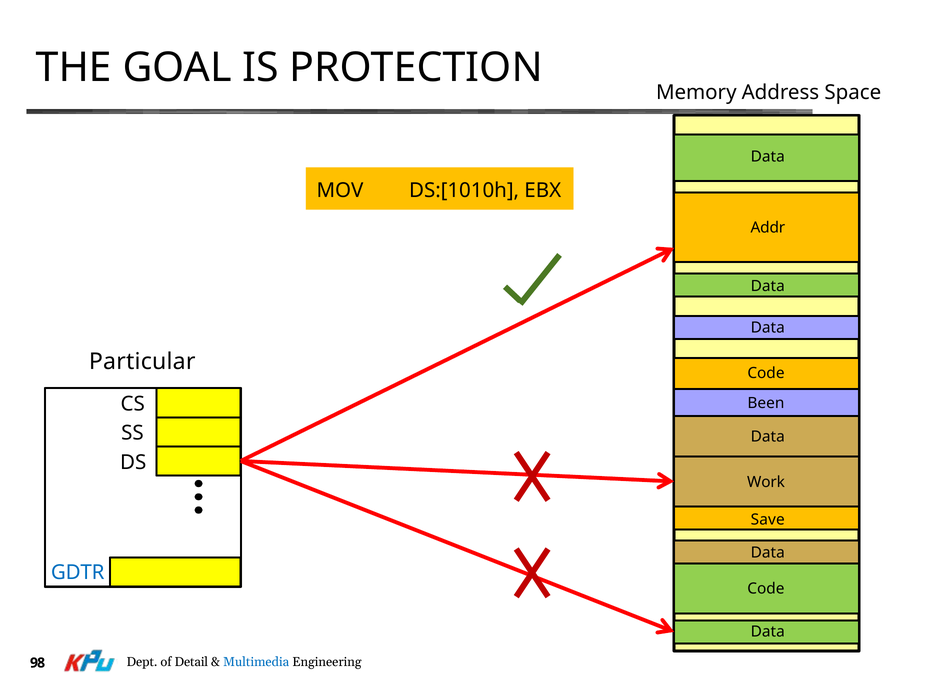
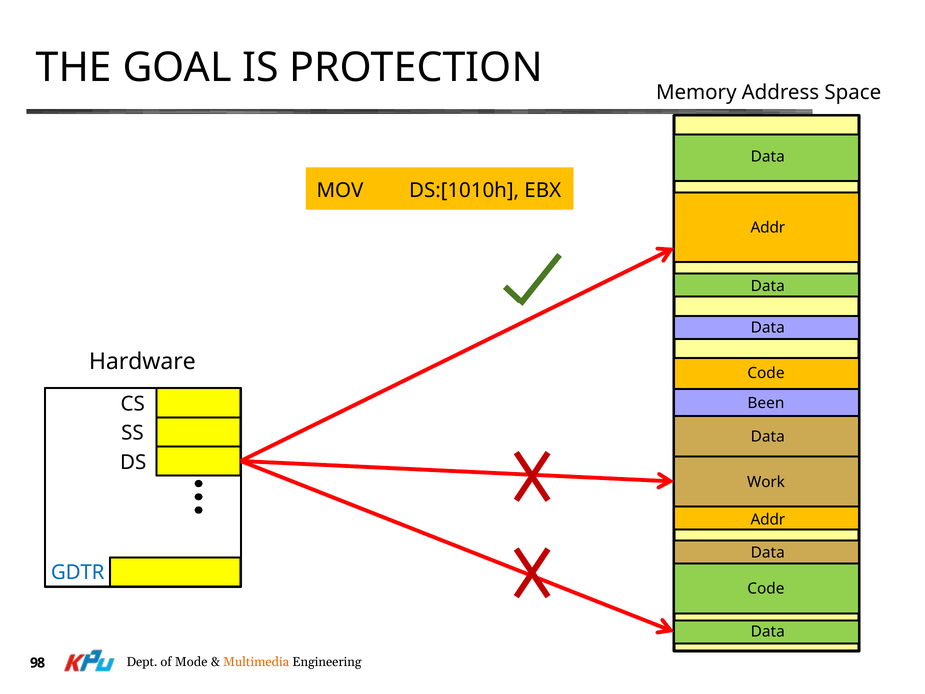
Particular: Particular -> Hardware
Save at (768, 520): Save -> Addr
Detail: Detail -> Mode
Multimedia colour: blue -> orange
